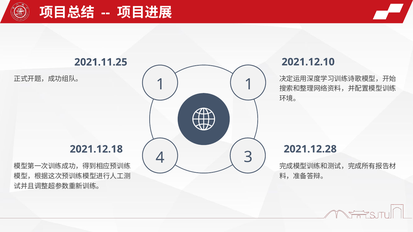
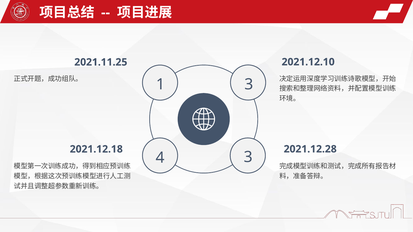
1 1: 1 -> 3
